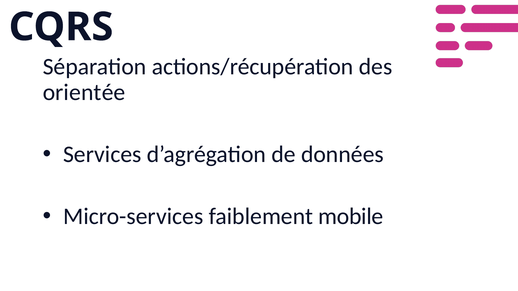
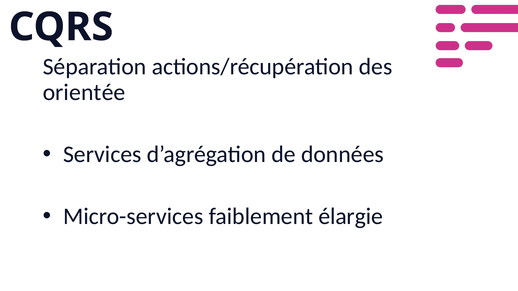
mobile: mobile -> élargie
